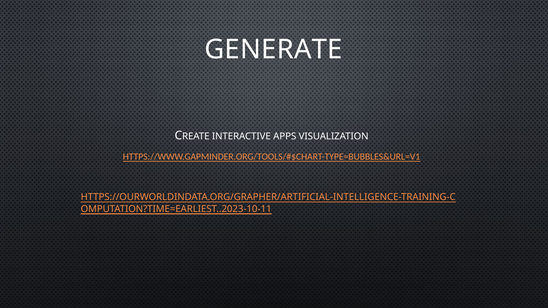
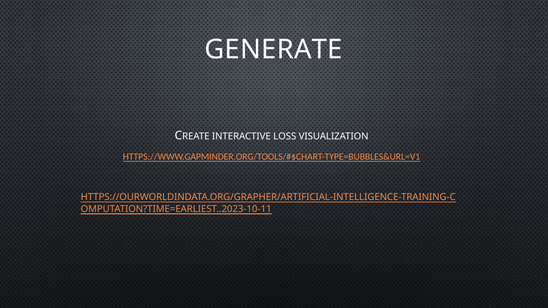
APPS: APPS -> LOSS
